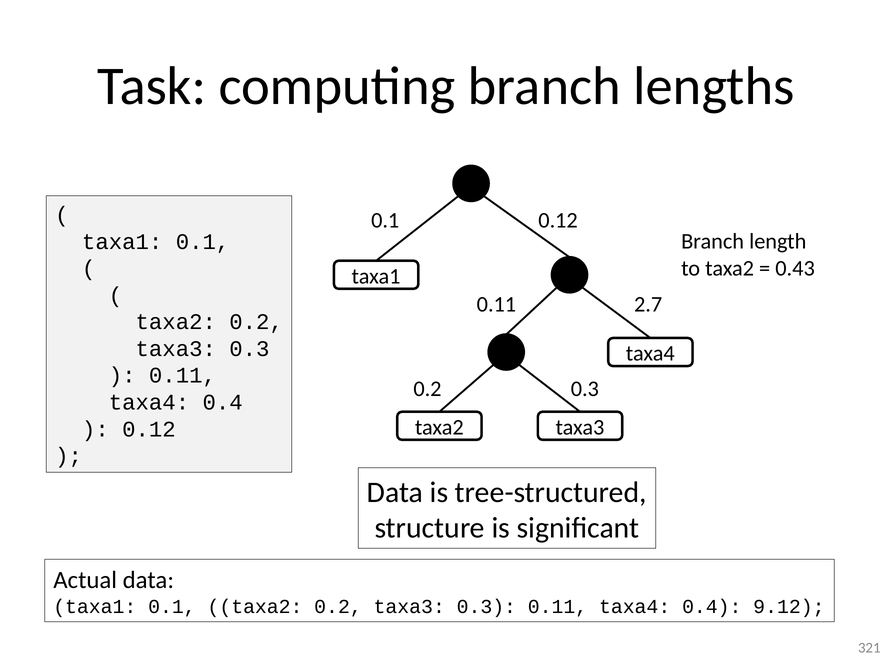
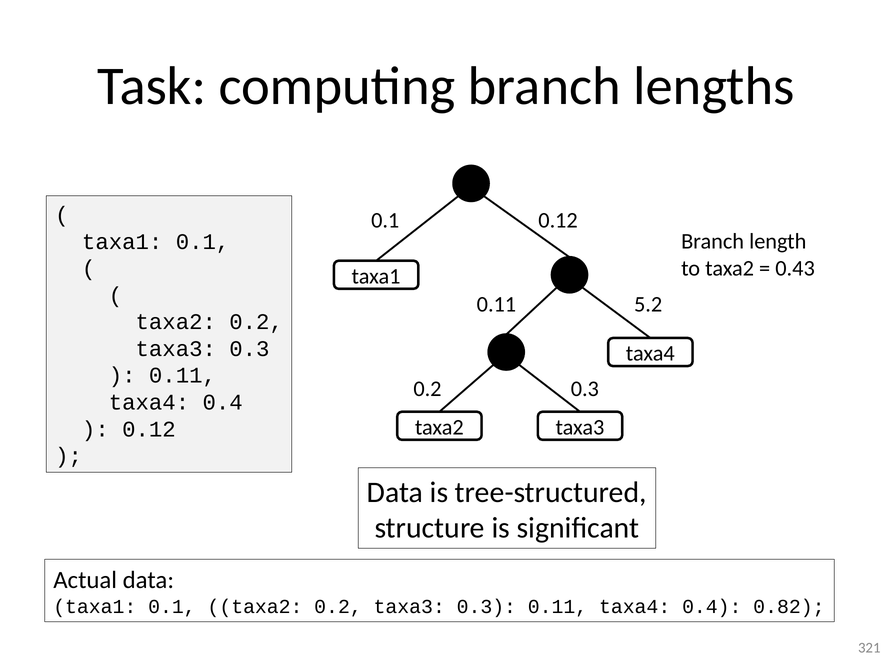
2.7: 2.7 -> 5.2
9.12: 9.12 -> 0.82
